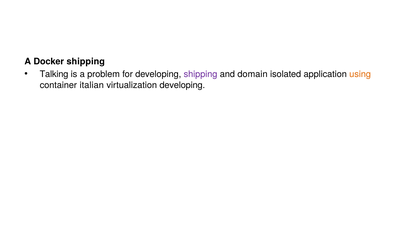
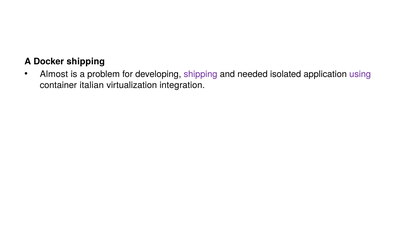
Talking: Talking -> Almost
domain: domain -> needed
using colour: orange -> purple
virtualization developing: developing -> integration
